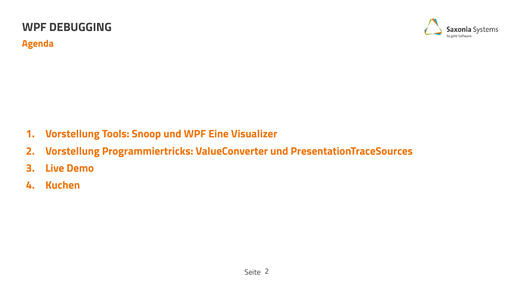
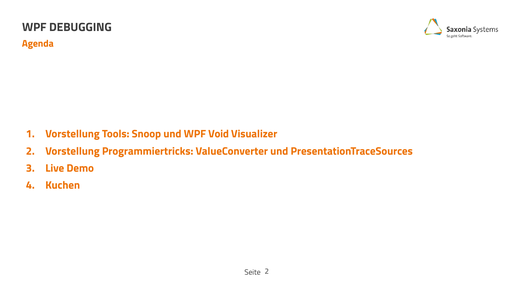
Eine: Eine -> Void
